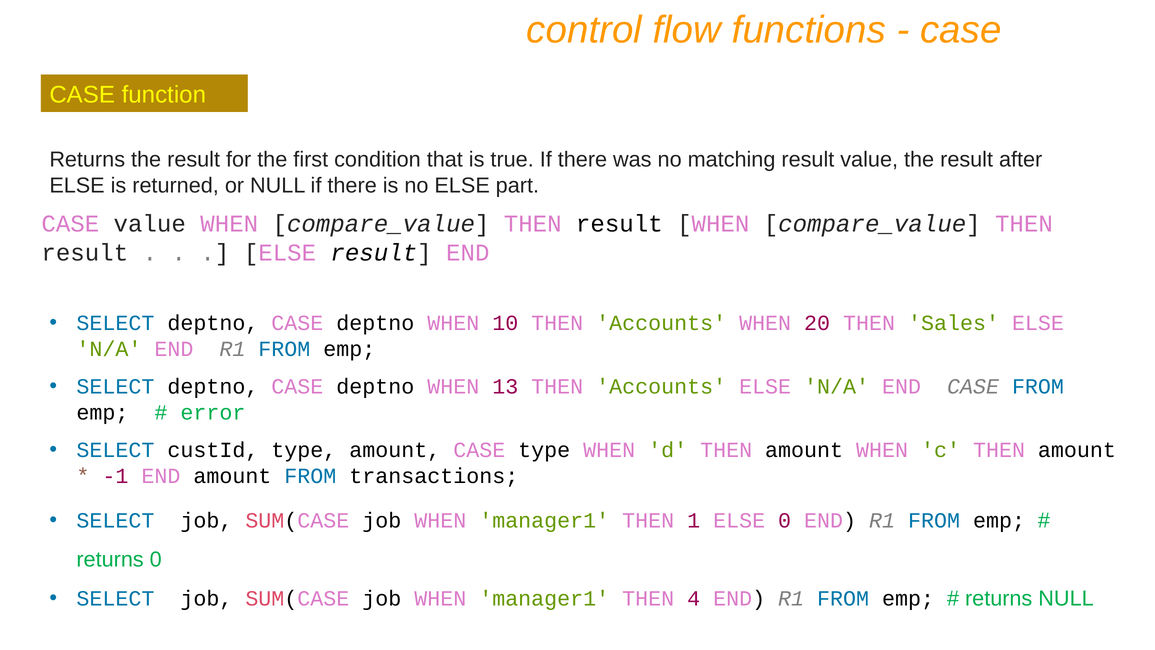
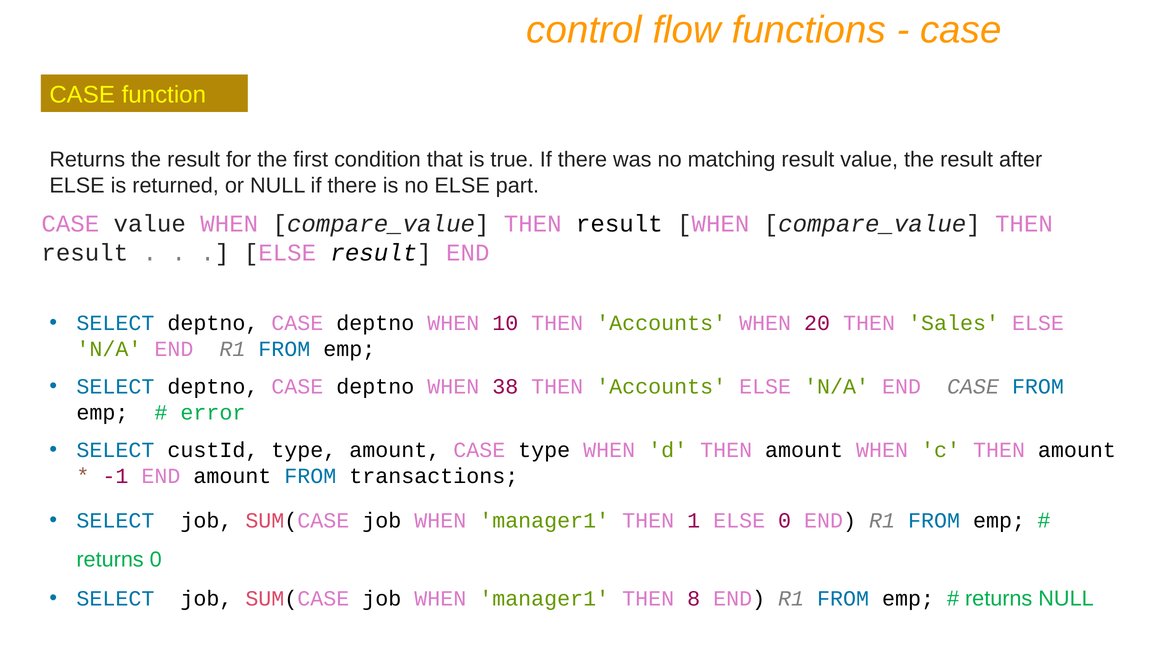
13: 13 -> 38
4: 4 -> 8
